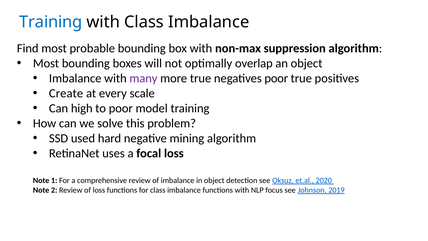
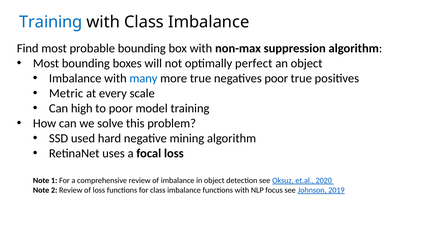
overlap: overlap -> perfect
many colour: purple -> blue
Create: Create -> Metric
